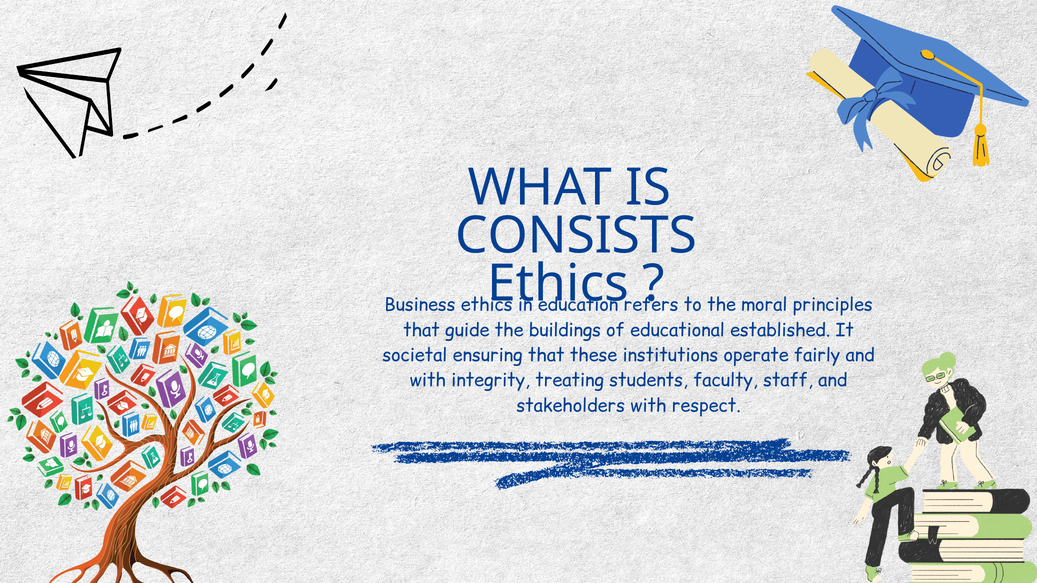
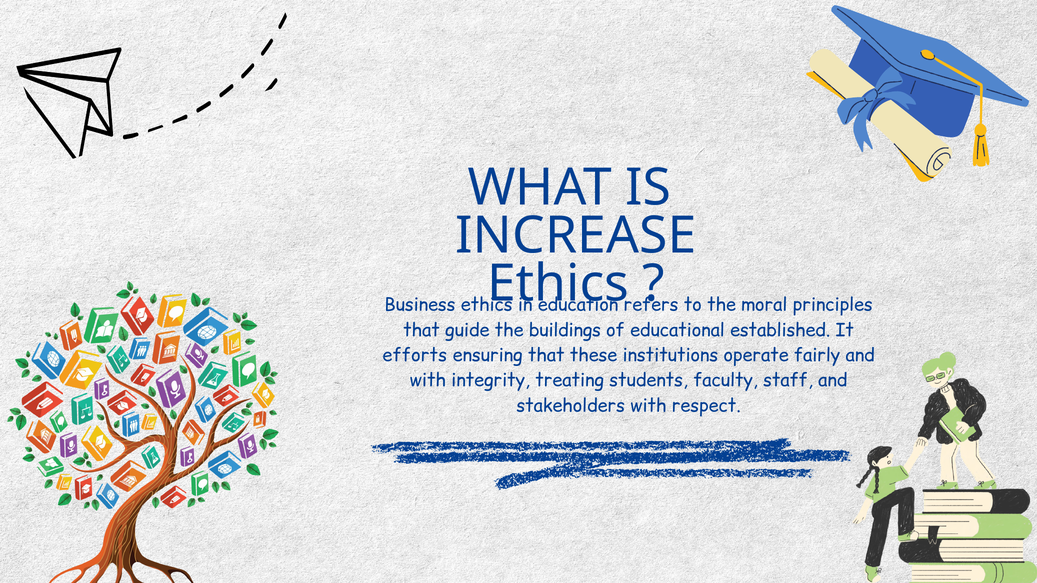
CONSISTS: CONSISTS -> INCREASE
societal: societal -> efforts
